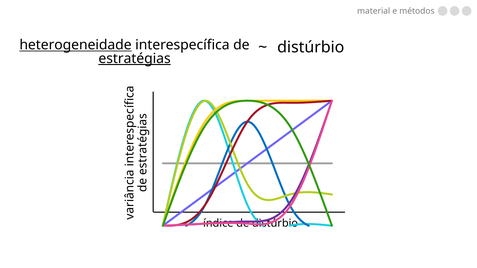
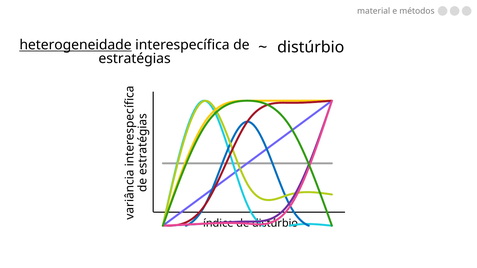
estratégias underline: present -> none
